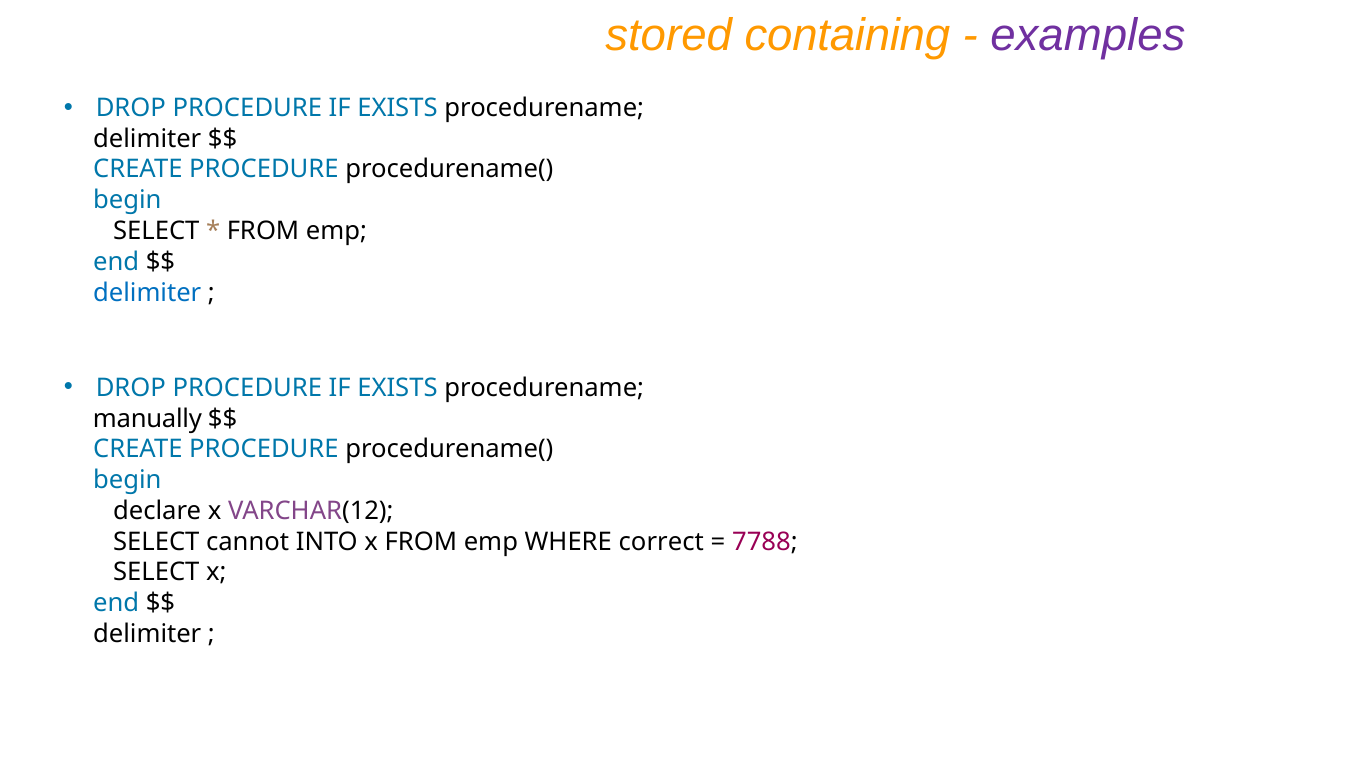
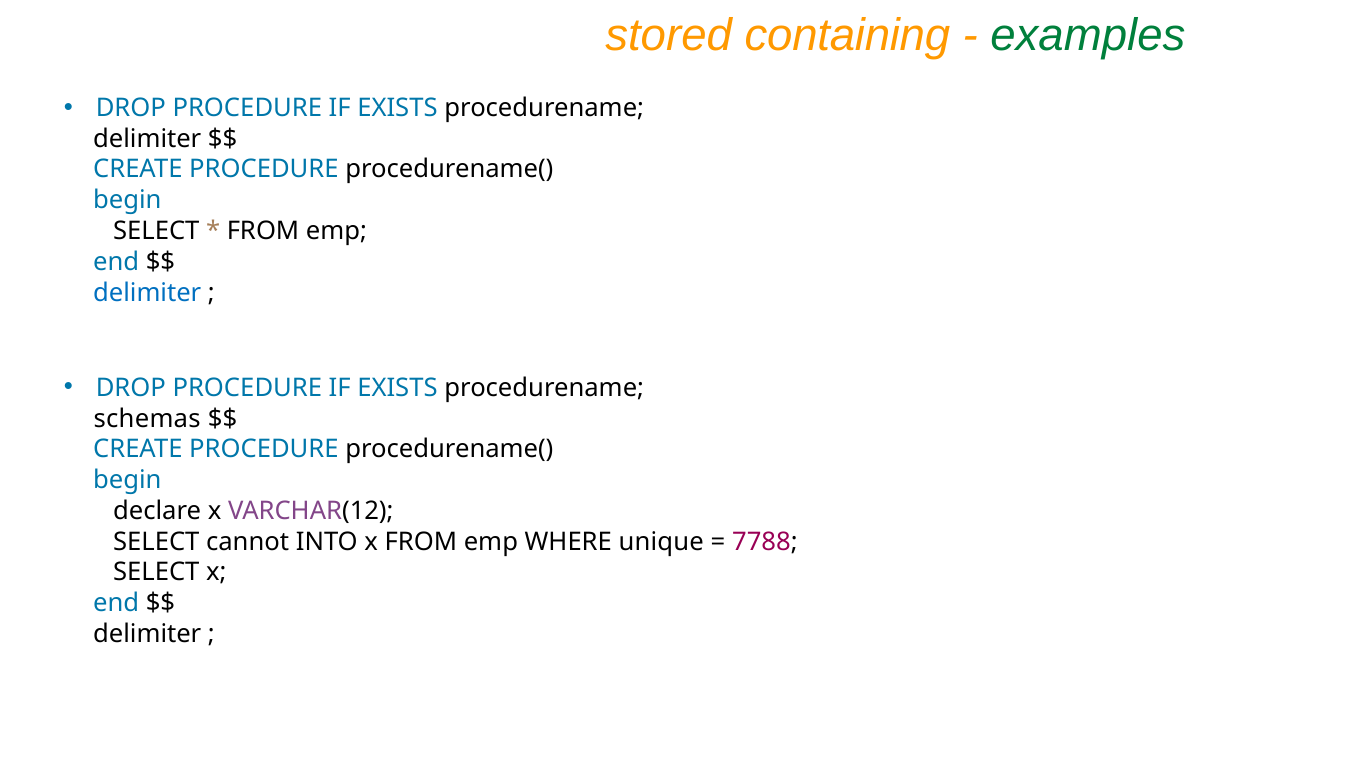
examples colour: purple -> green
manually: manually -> schemas
correct: correct -> unique
